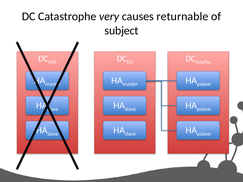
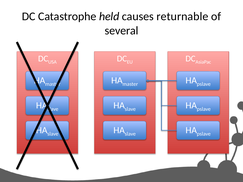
very: very -> held
subject: subject -> several
